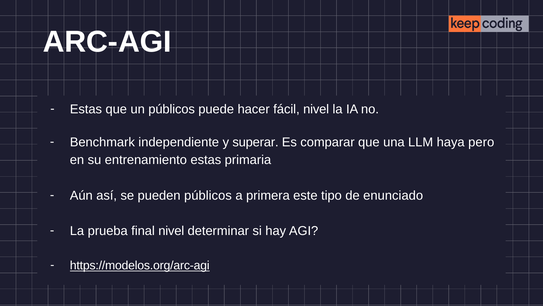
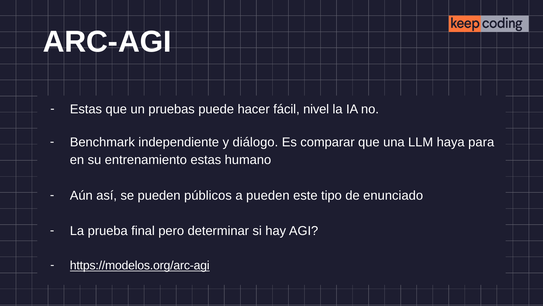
un públicos: públicos -> pruebas
superar: superar -> diálogo
pero: pero -> para
primaria: primaria -> humano
a primera: primera -> pueden
final nivel: nivel -> pero
